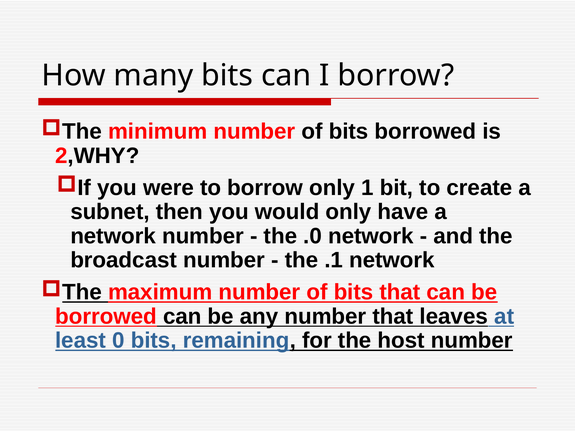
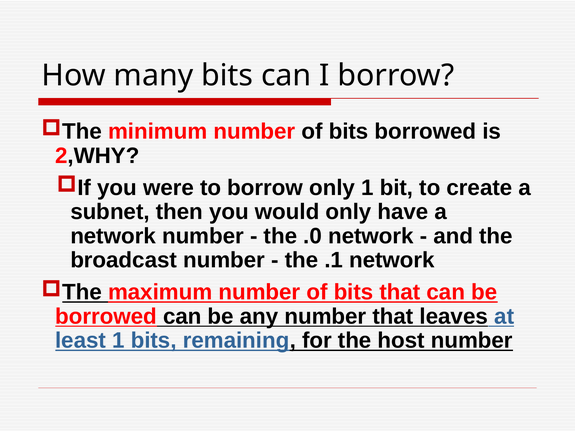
least 0: 0 -> 1
